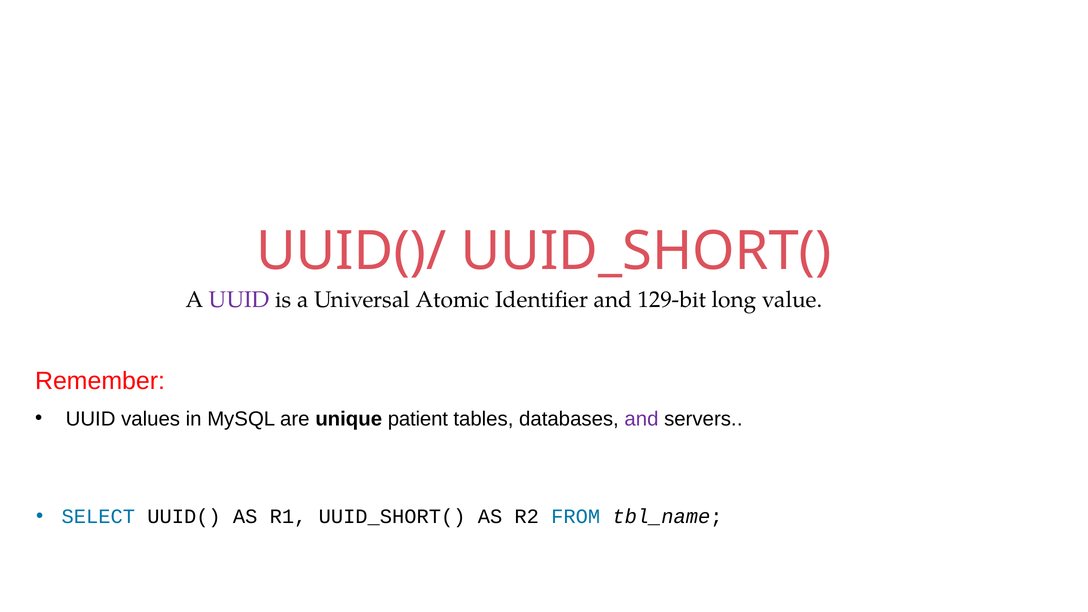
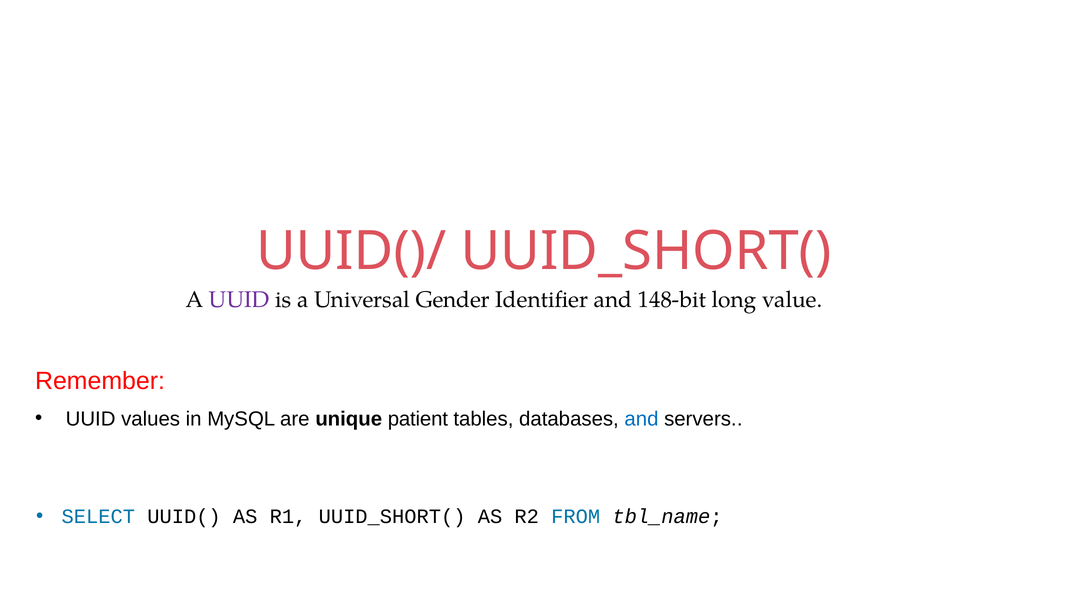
Atomic: Atomic -> Gender
129-bit: 129-bit -> 148-bit
and at (641, 419) colour: purple -> blue
